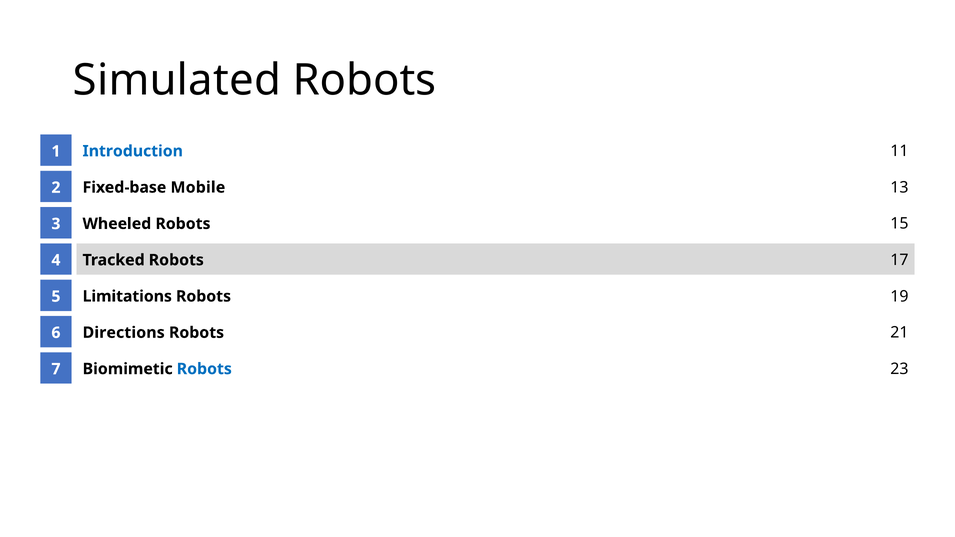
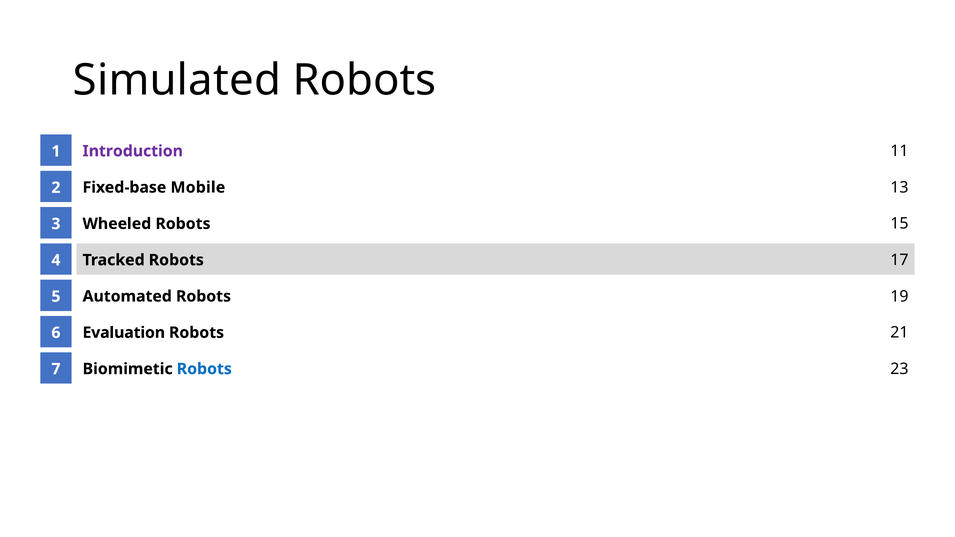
Introduction colour: blue -> purple
Limitations: Limitations -> Automated
Directions: Directions -> Evaluation
